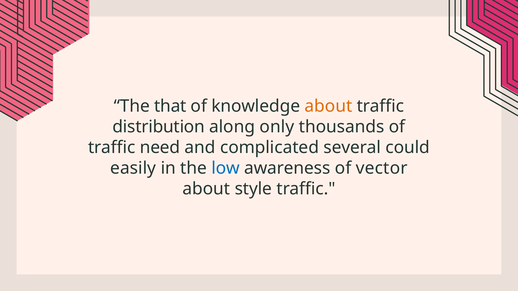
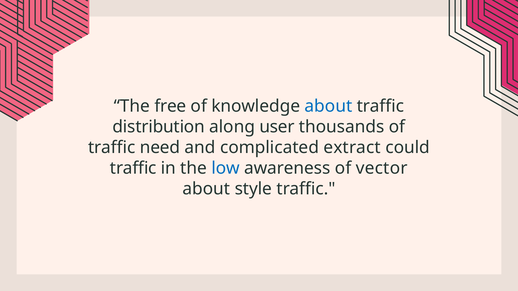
that: that -> free
about at (328, 106) colour: orange -> blue
only: only -> user
several: several -> extract
easily at (133, 168): easily -> traffic
